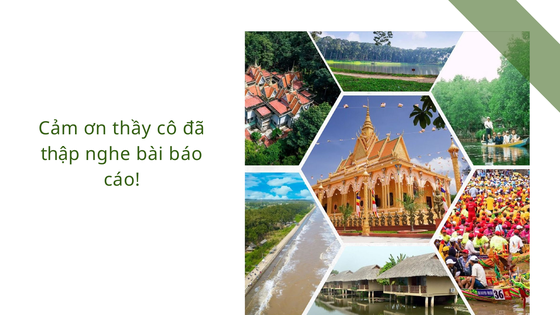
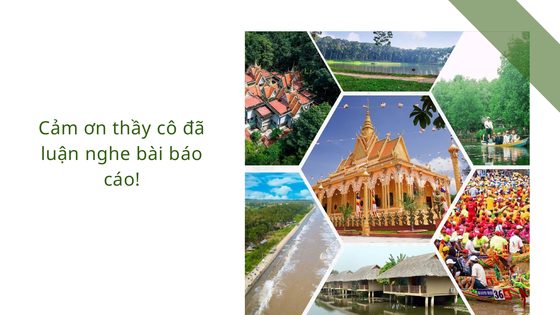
thập: thập -> luận
